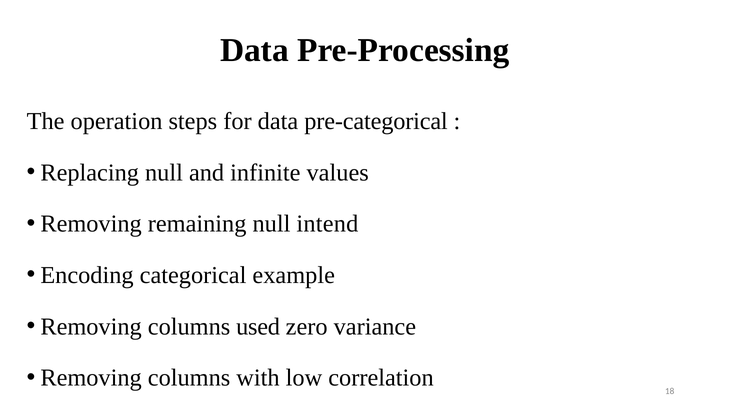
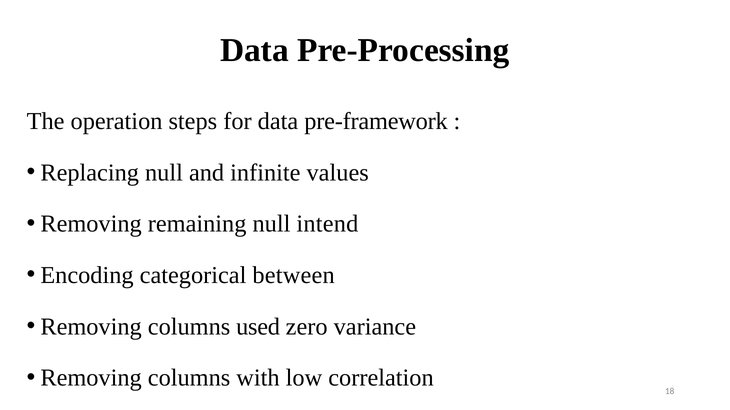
pre-categorical: pre-categorical -> pre-framework
example: example -> between
